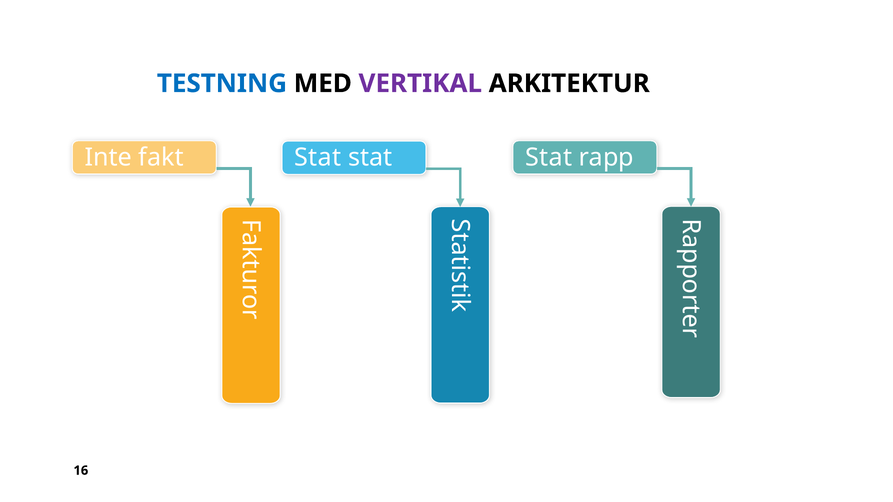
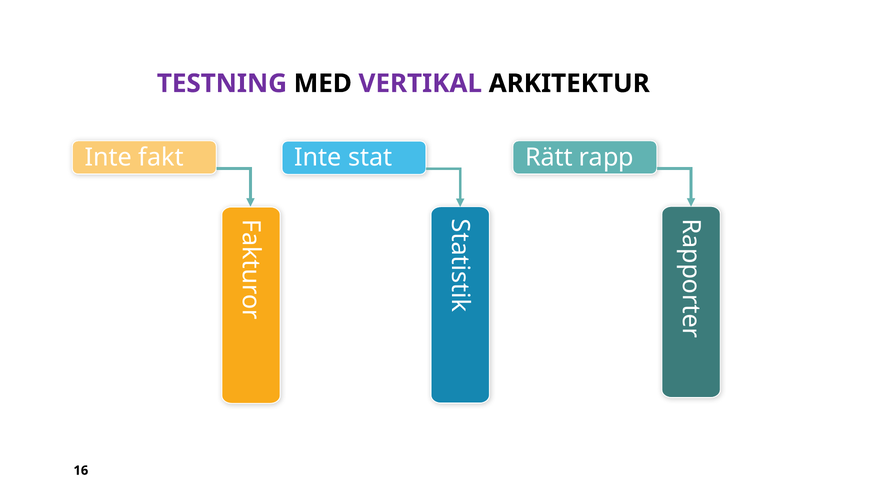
TESTNING colour: blue -> purple
fakt Stat: Stat -> Inte
Stat at (549, 157): Stat -> Rätt
